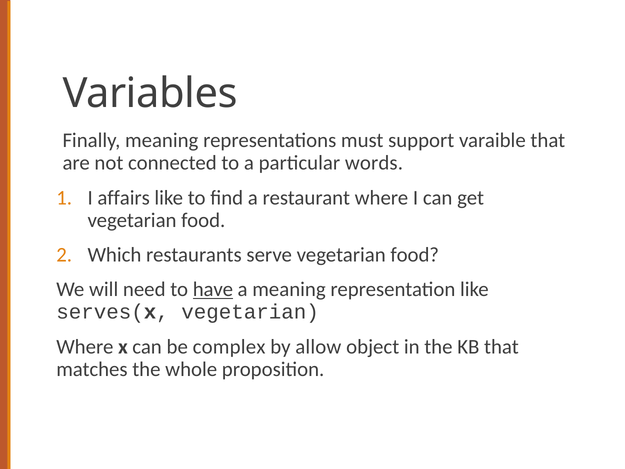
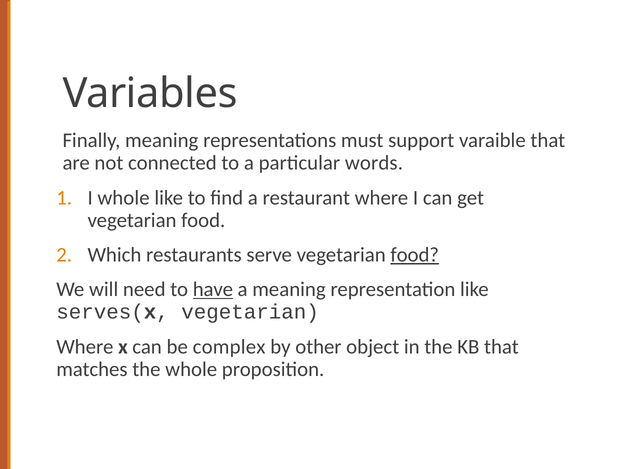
I affairs: affairs -> whole
food at (415, 255) underline: none -> present
allow: allow -> other
